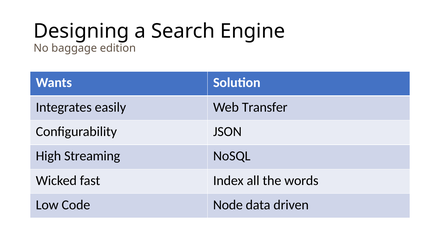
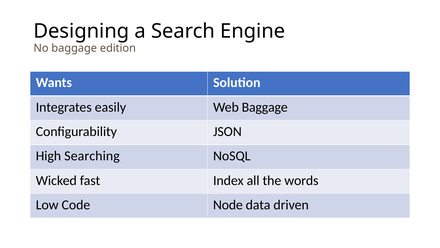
Web Transfer: Transfer -> Baggage
Streaming: Streaming -> Searching
